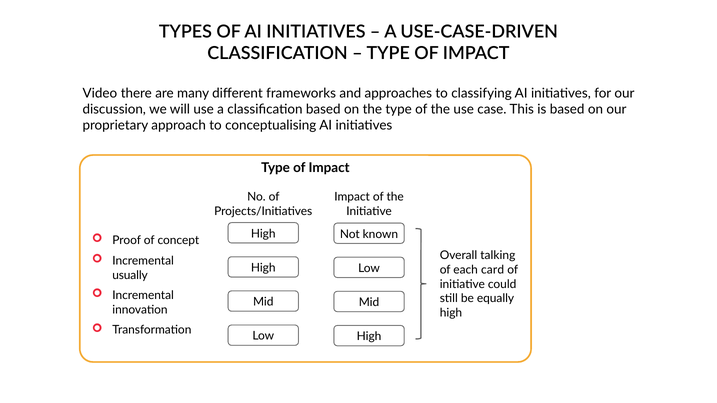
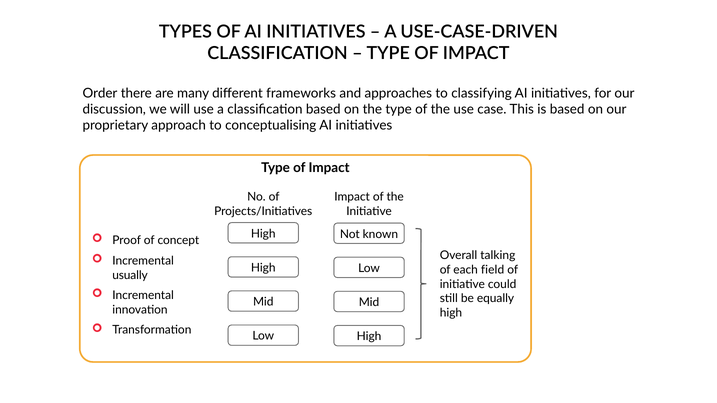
Video: Video -> Order
card: card -> field
